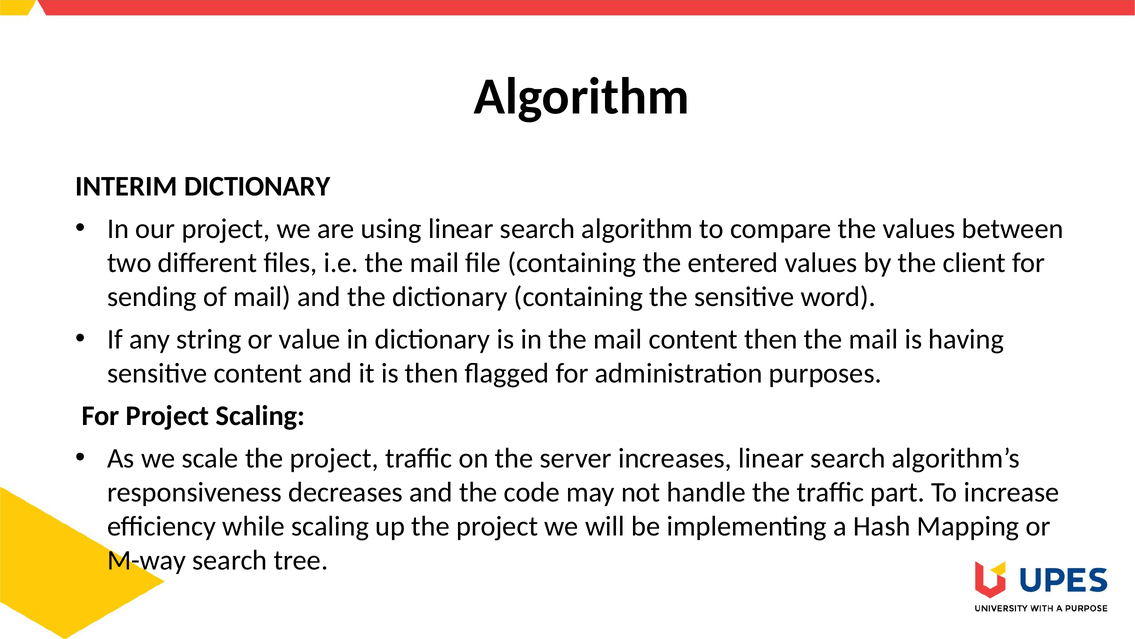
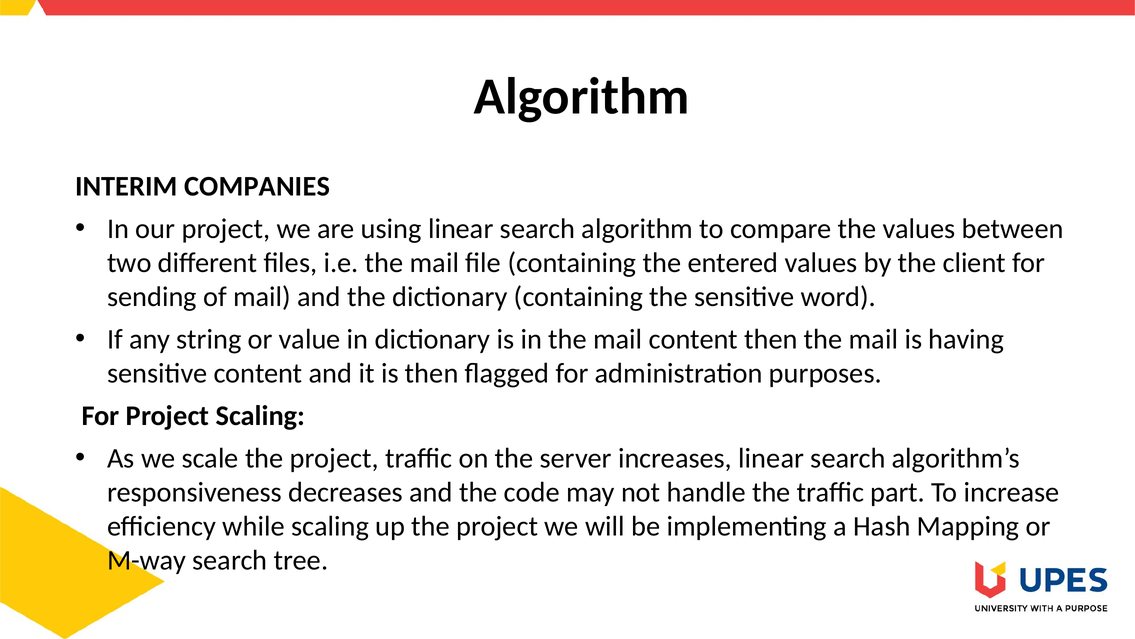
INTERIM DICTIONARY: DICTIONARY -> COMPANIES
